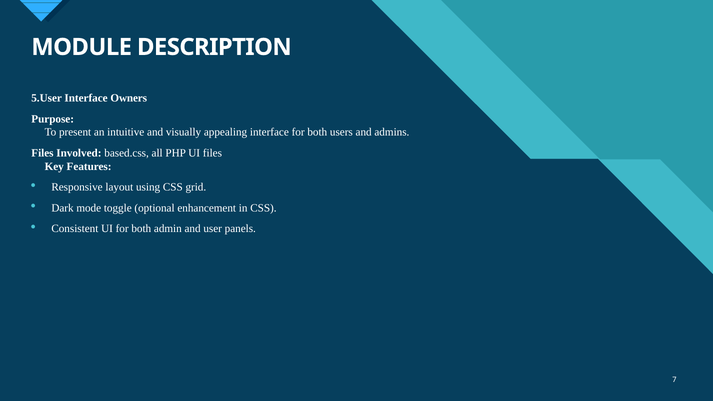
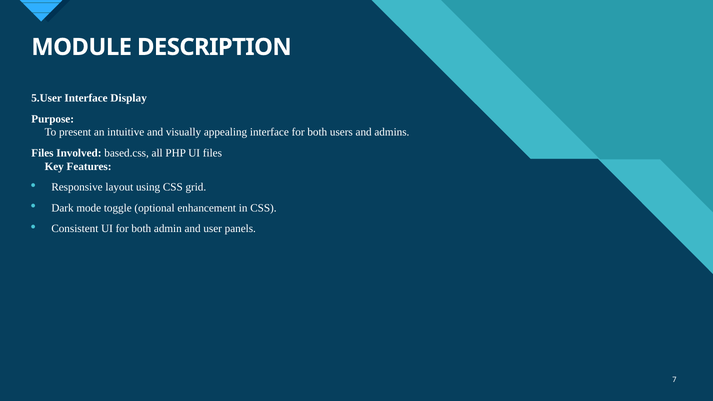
Owners: Owners -> Display
